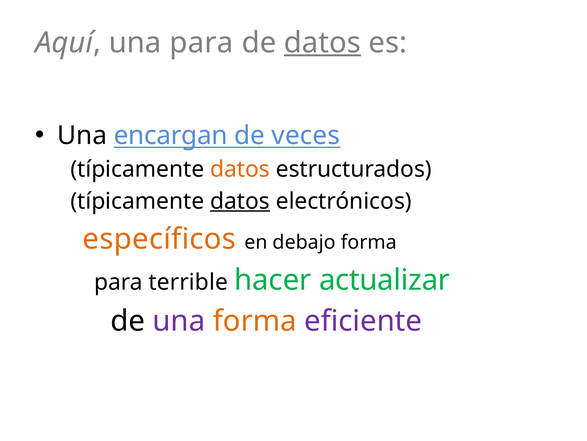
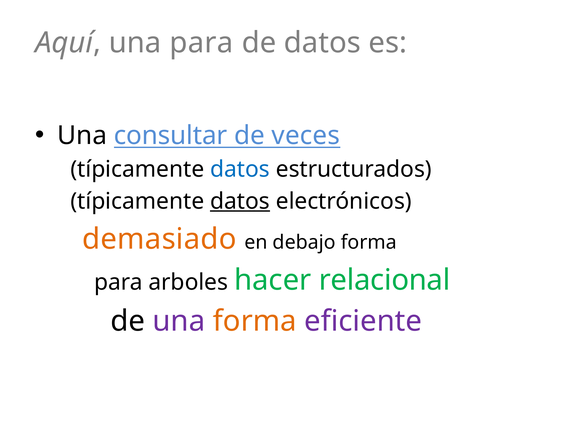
datos at (322, 43) underline: present -> none
encargan: encargan -> consultar
datos at (240, 169) colour: orange -> blue
específicos: específicos -> demasiado
terrible: terrible -> arboles
actualizar: actualizar -> relacional
